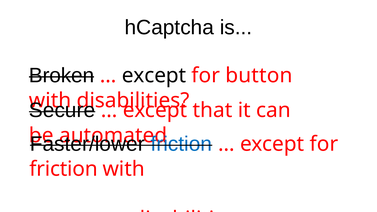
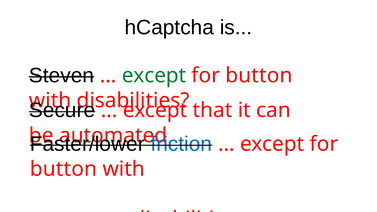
Broken: Broken -> Steven
except at (154, 76) colour: black -> green
friction at (64, 169): friction -> button
